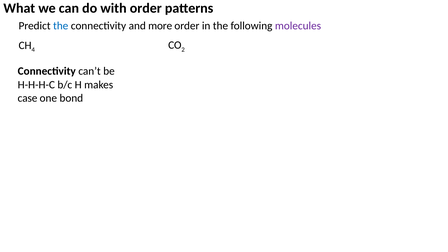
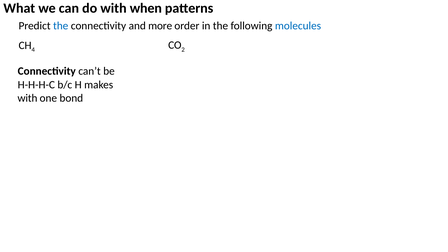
with order: order -> when
molecules colour: purple -> blue
case at (27, 98): case -> with
